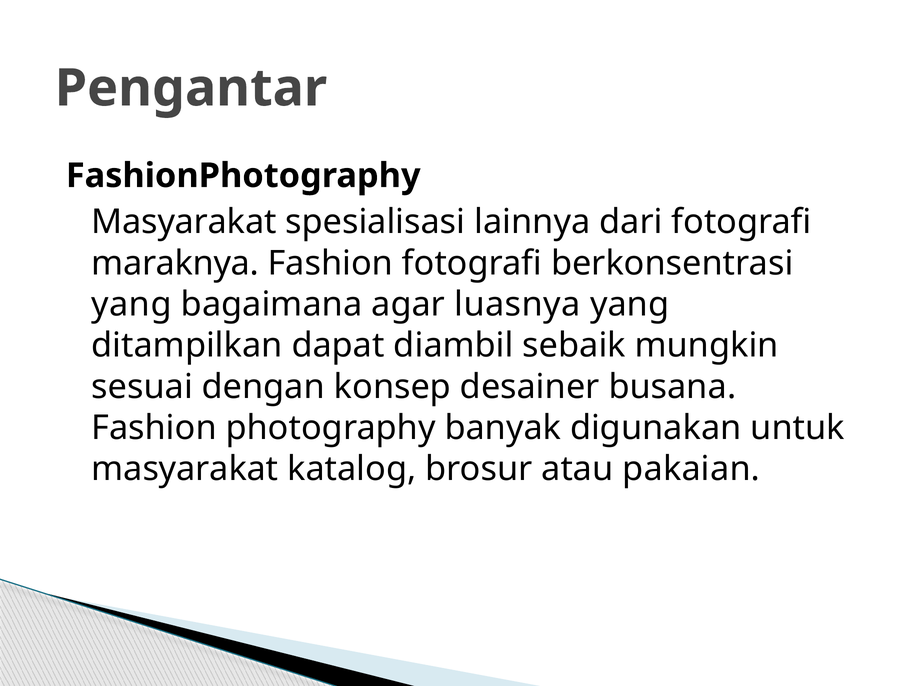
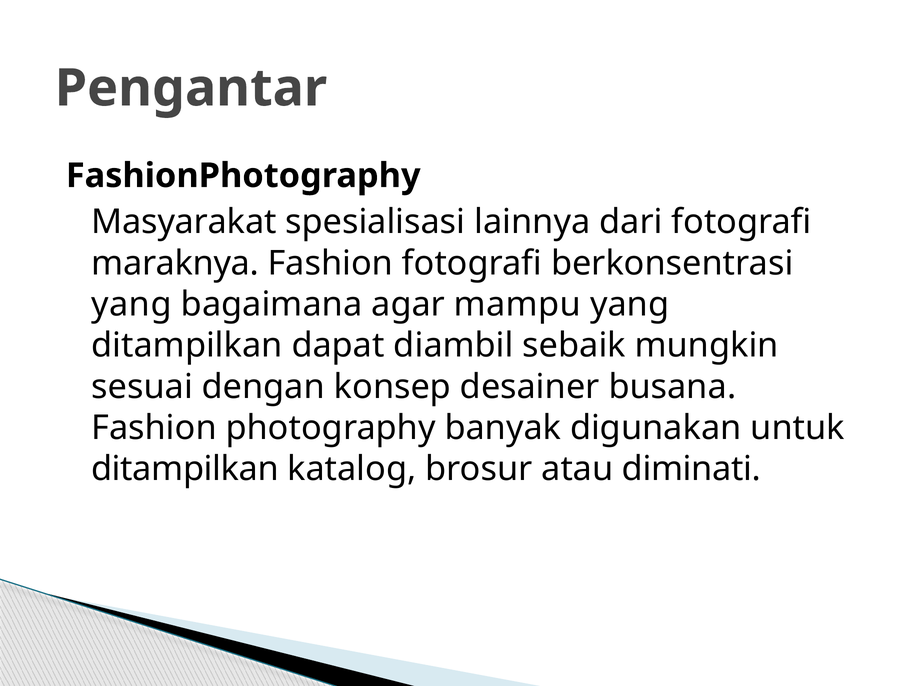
luasnya: luasnya -> mampu
masyarakat at (185, 469): masyarakat -> ditampilkan
pakaian: pakaian -> diminati
